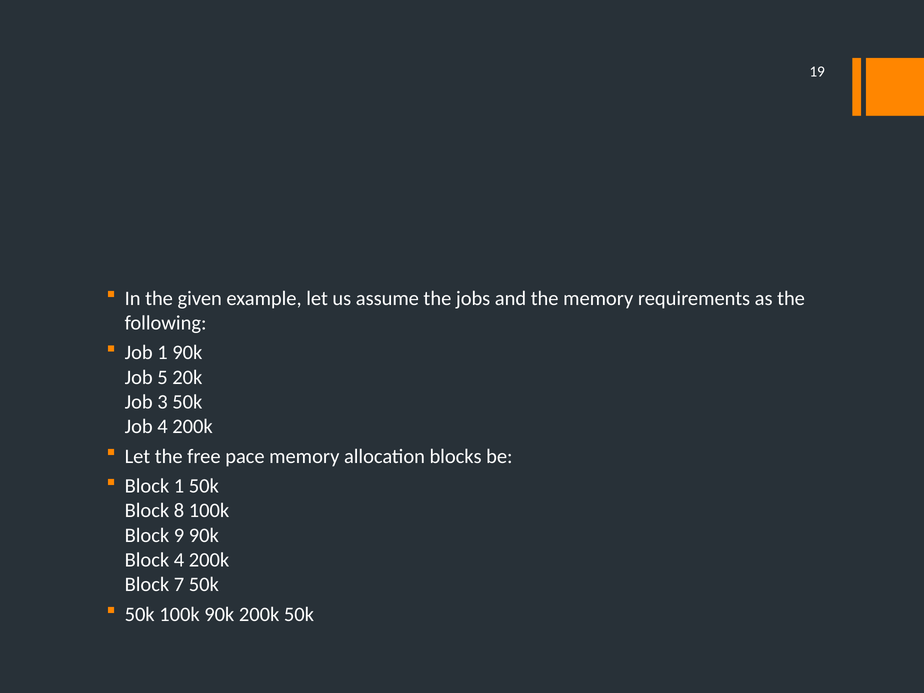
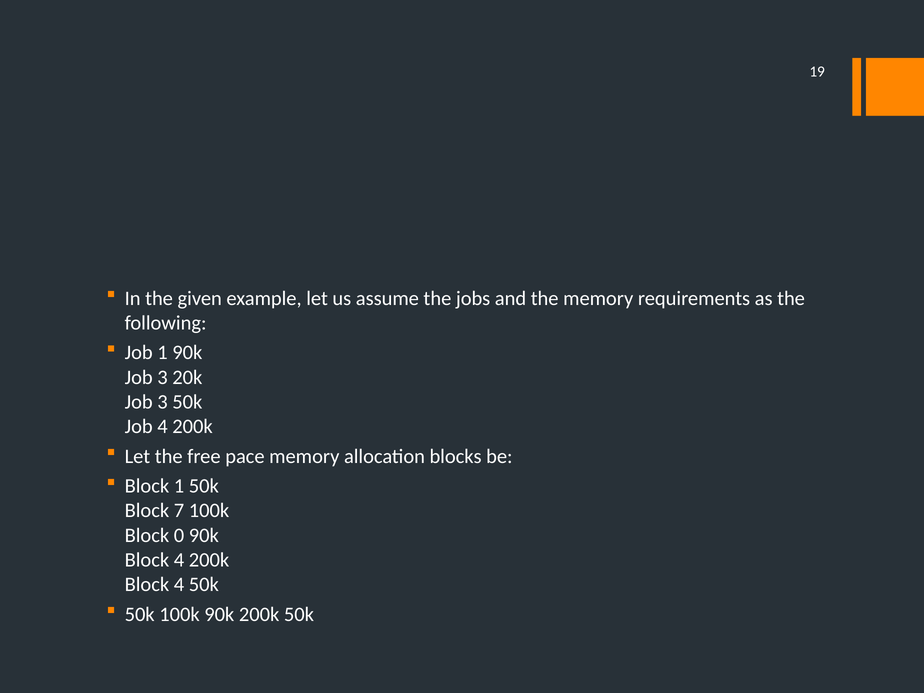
5 at (163, 377): 5 -> 3
8: 8 -> 7
9: 9 -> 0
7 at (179, 585): 7 -> 4
